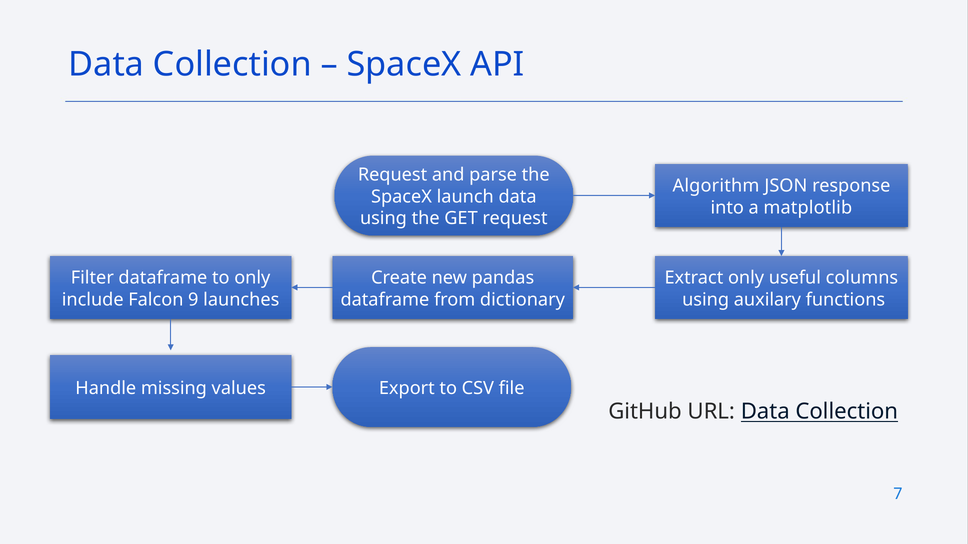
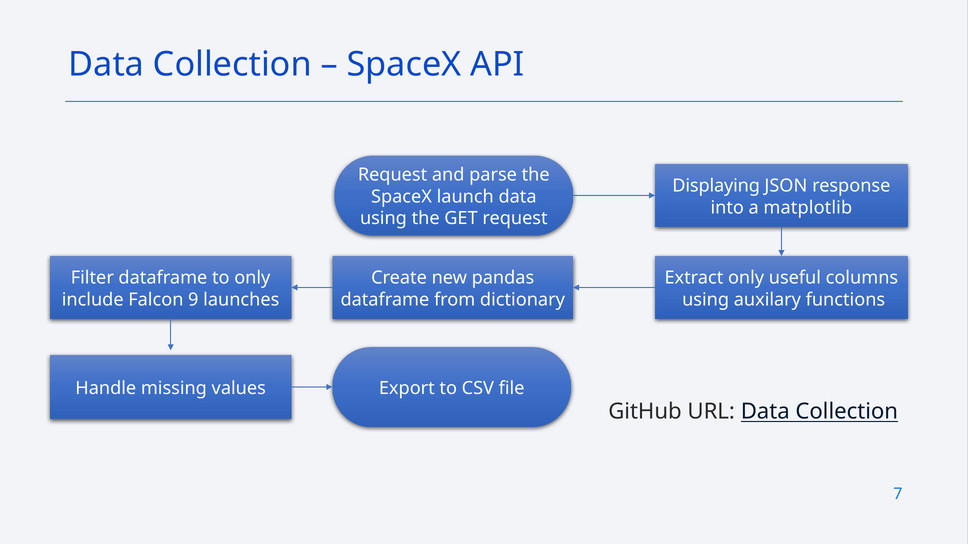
Algorithm: Algorithm -> Displaying
